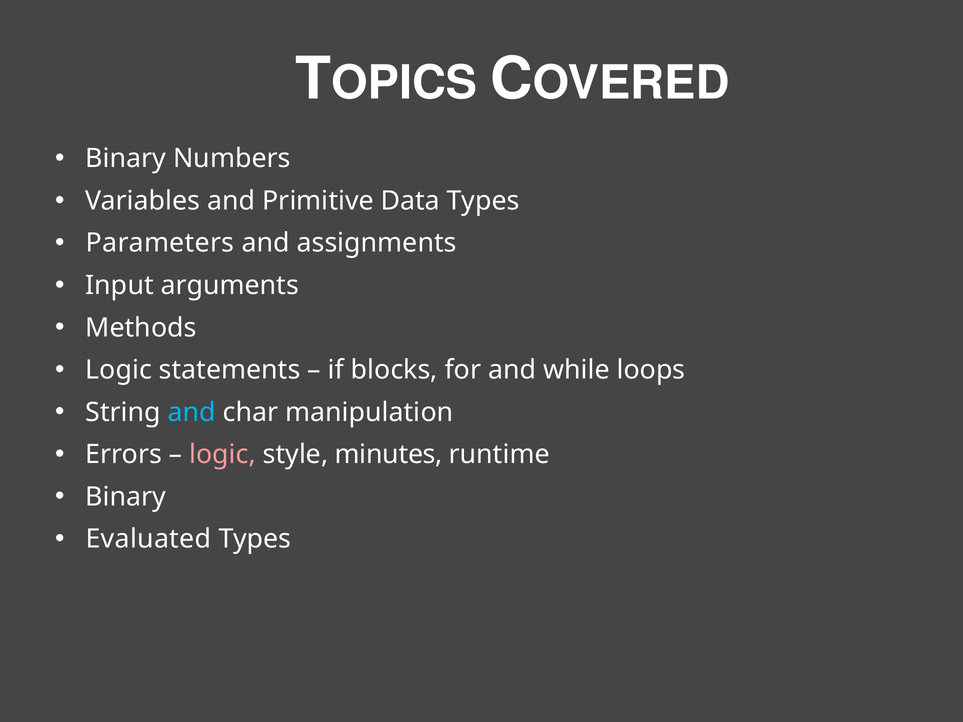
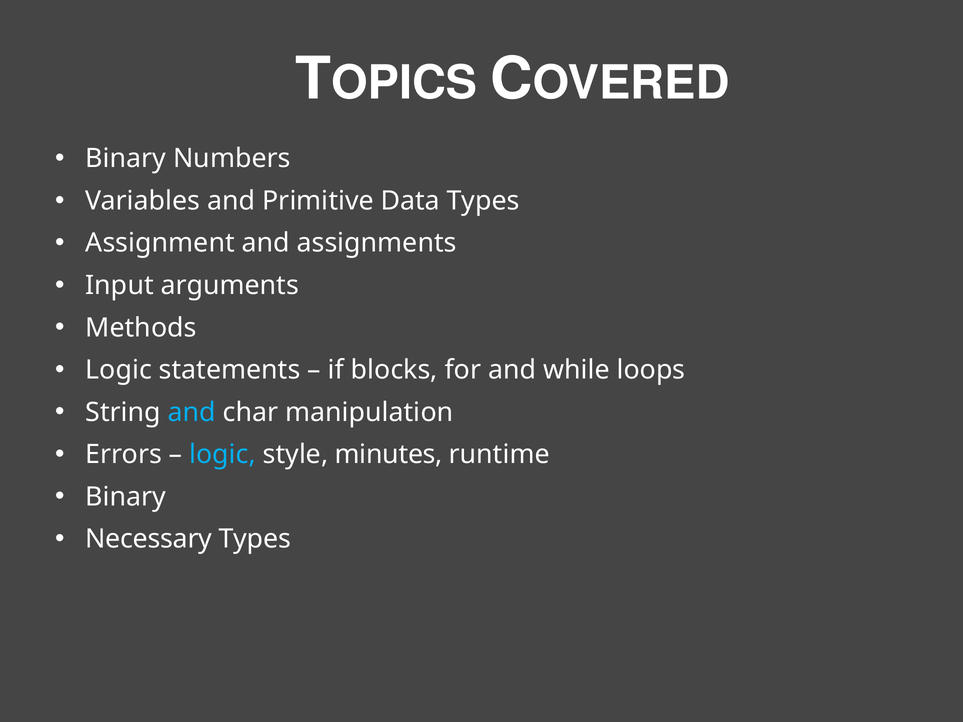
Parameters: Parameters -> Assignment
logic at (223, 455) colour: pink -> light blue
Evaluated: Evaluated -> Necessary
